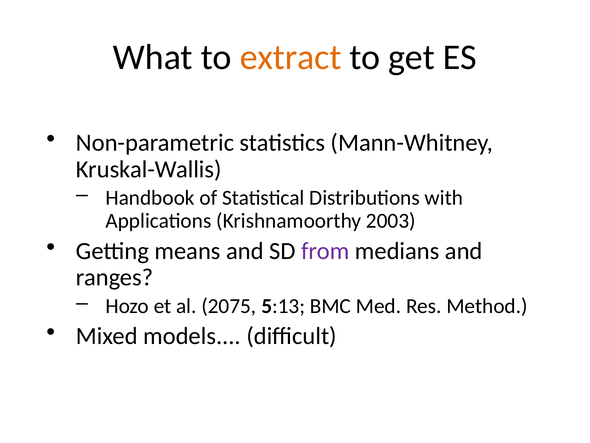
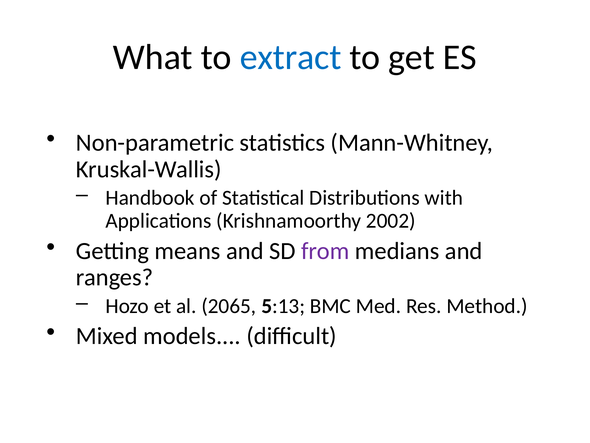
extract colour: orange -> blue
2003: 2003 -> 2002
2075: 2075 -> 2065
